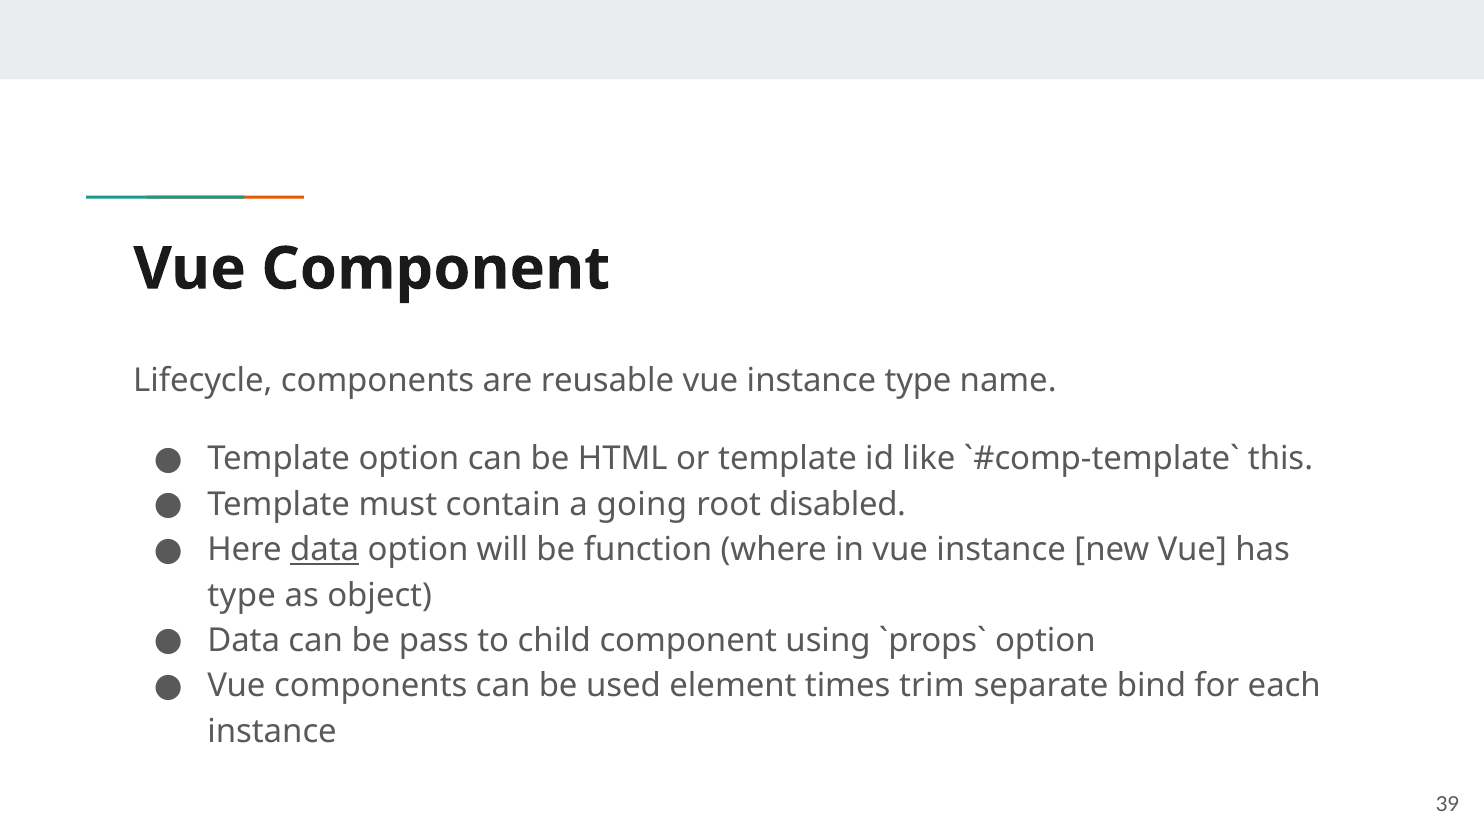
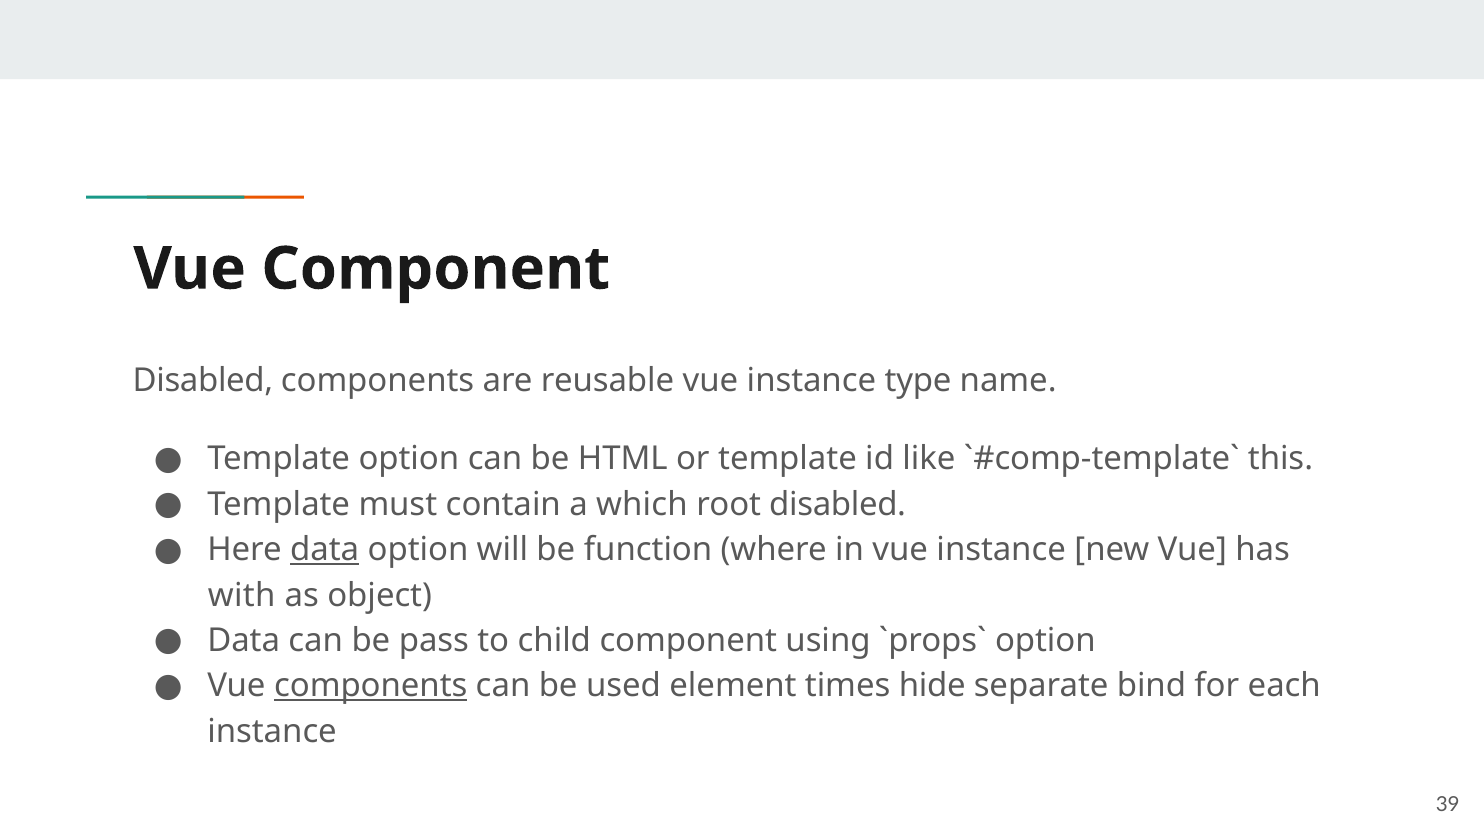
Lifecycle at (203, 380): Lifecycle -> Disabled
going: going -> which
type at (242, 595): type -> with
components at (371, 686) underline: none -> present
trim: trim -> hide
